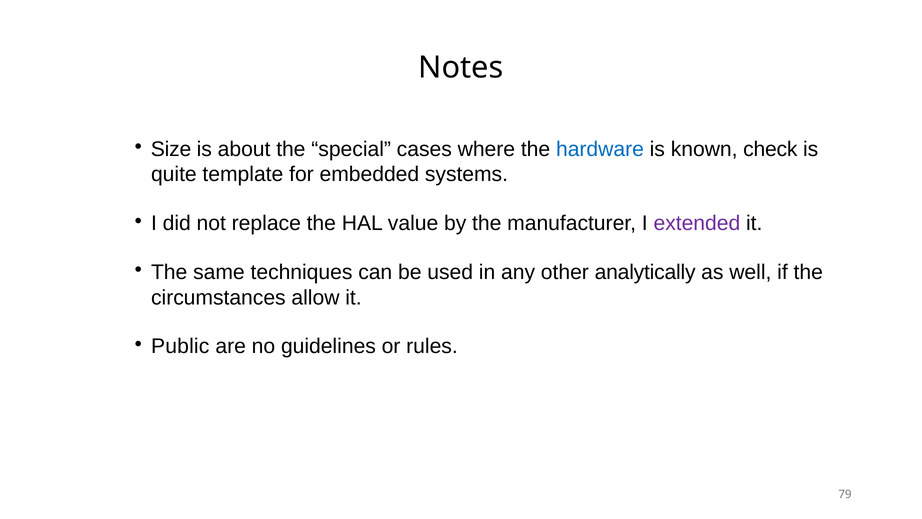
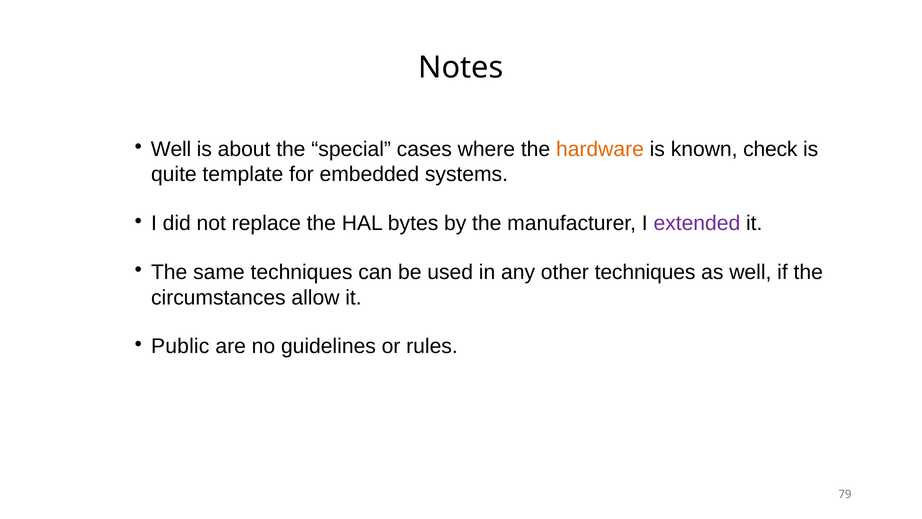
Size at (171, 149): Size -> Well
hardware colour: blue -> orange
value: value -> bytes
other analytically: analytically -> techniques
